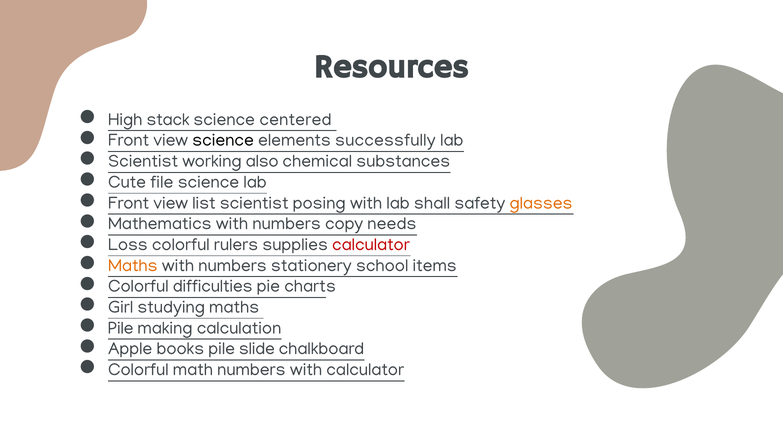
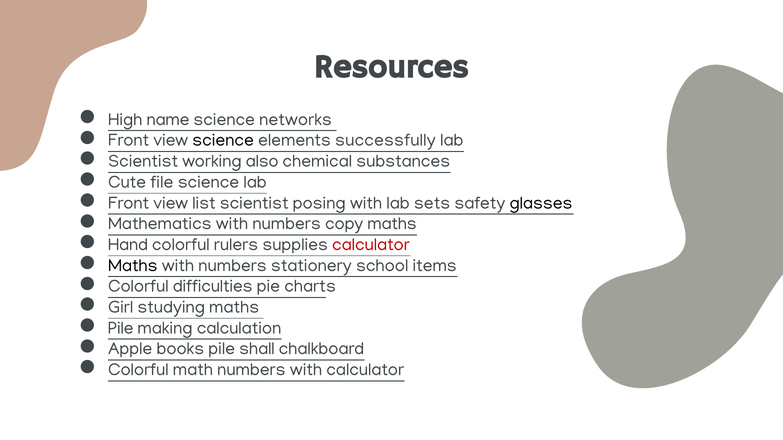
stack: stack -> name
centered: centered -> networks
shall: shall -> sets
glasses colour: orange -> black
copy needs: needs -> maths
Loss: Loss -> Hand
Maths at (133, 266) colour: orange -> black
slide: slide -> shall
